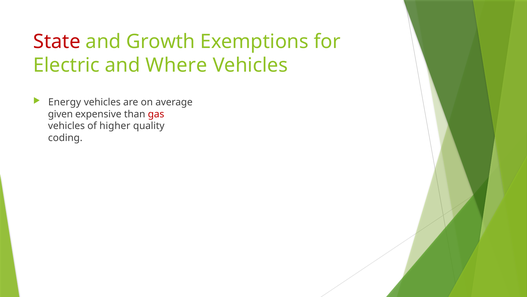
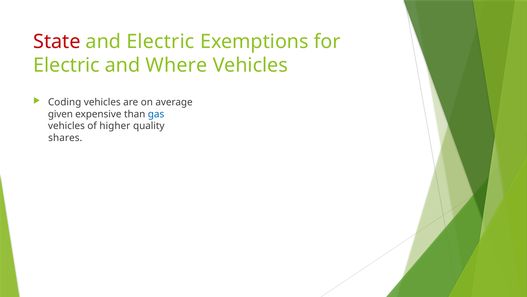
and Growth: Growth -> Electric
Energy: Energy -> Coding
gas colour: red -> blue
coding: coding -> shares
